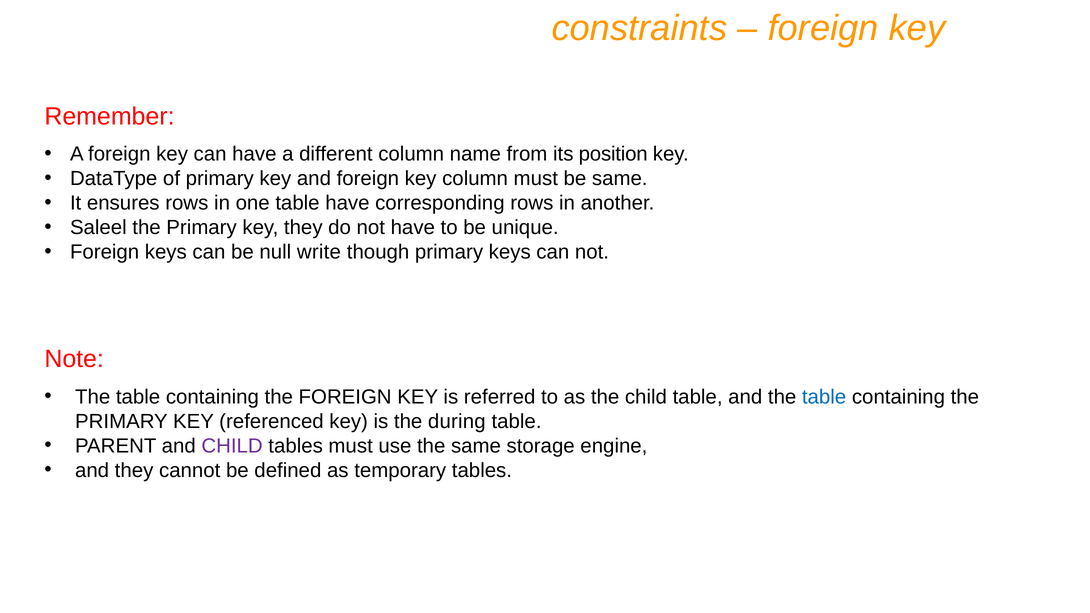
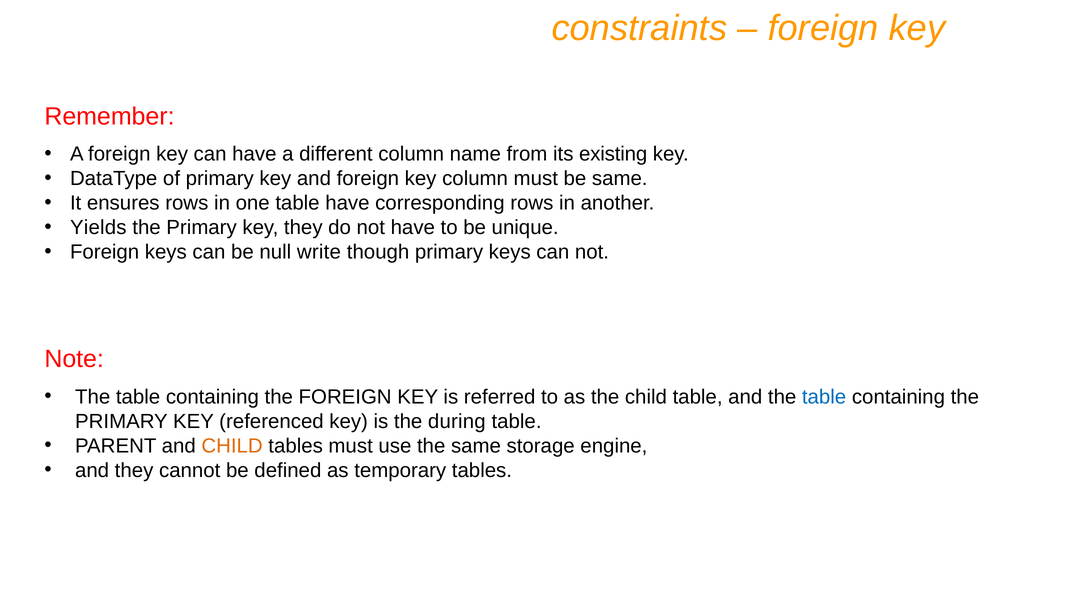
position: position -> existing
Saleel: Saleel -> Yields
CHILD at (232, 446) colour: purple -> orange
